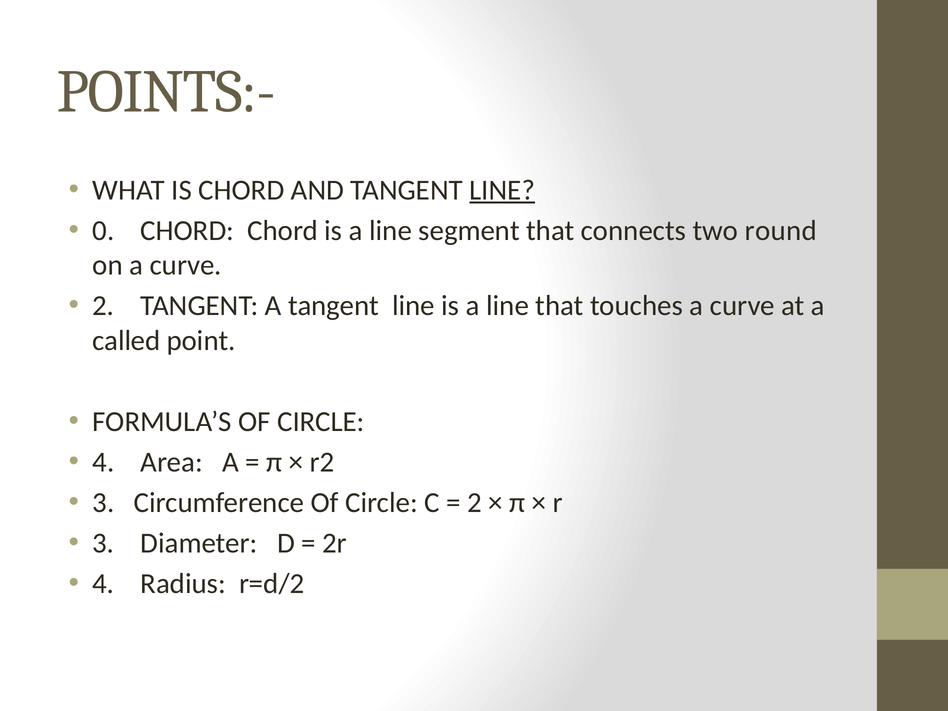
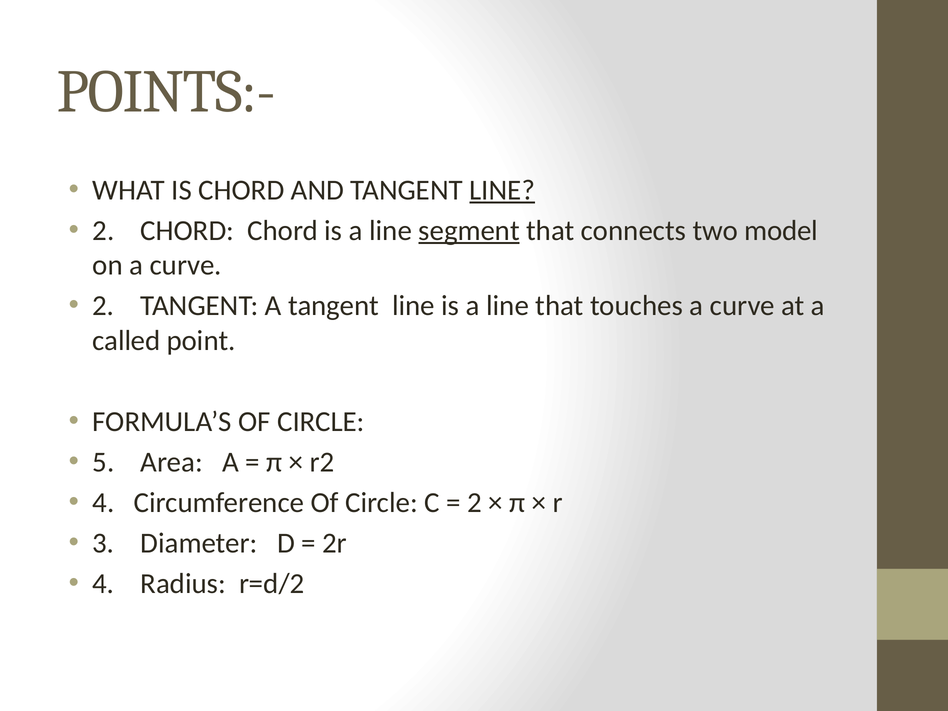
0 at (103, 231): 0 -> 2
segment underline: none -> present
round: round -> model
4 at (103, 462): 4 -> 5
3 at (103, 503): 3 -> 4
